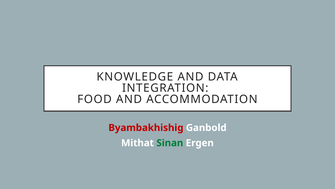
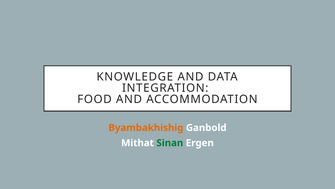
Byambakhishig colour: red -> orange
